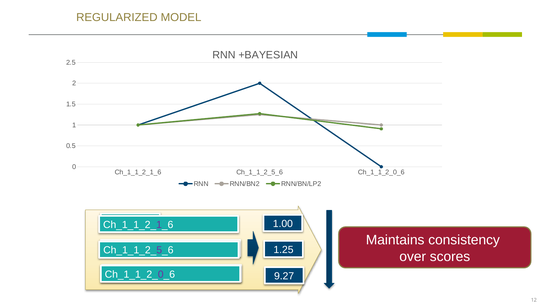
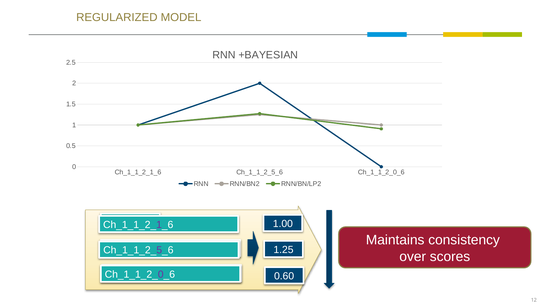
9.27: 9.27 -> 0.60
